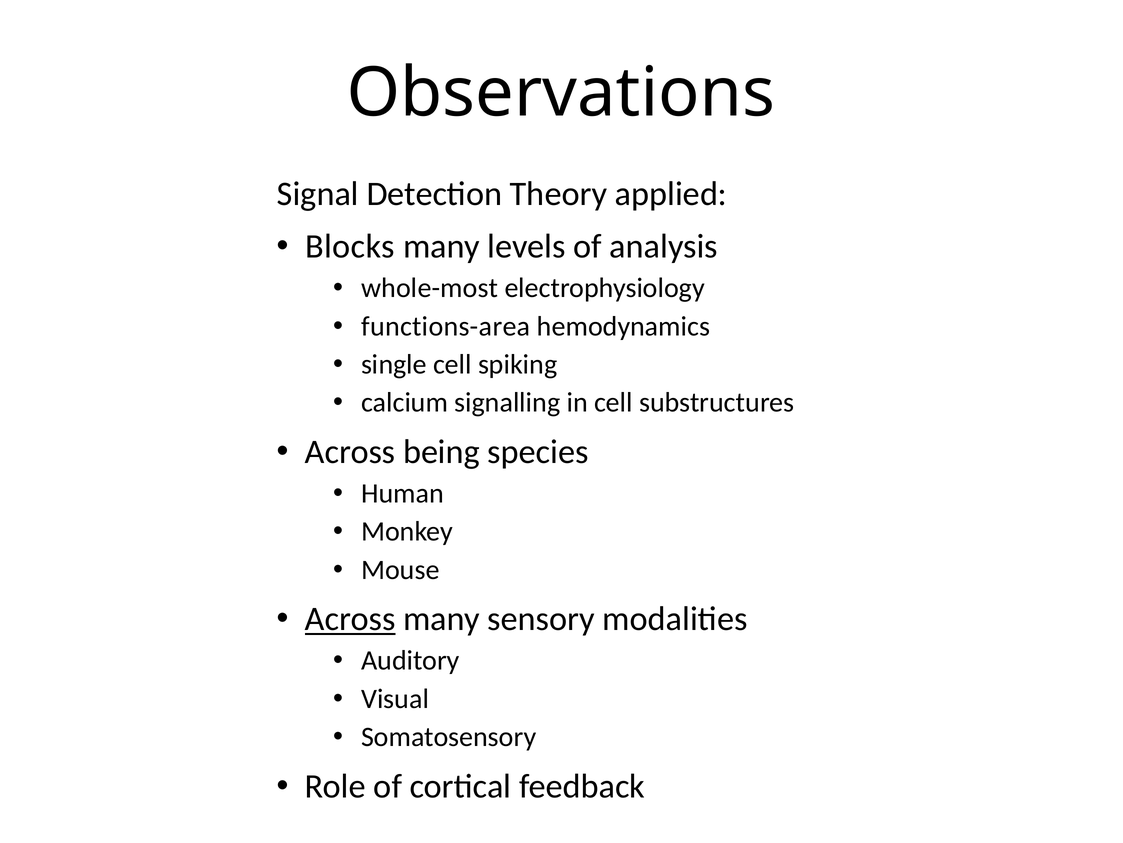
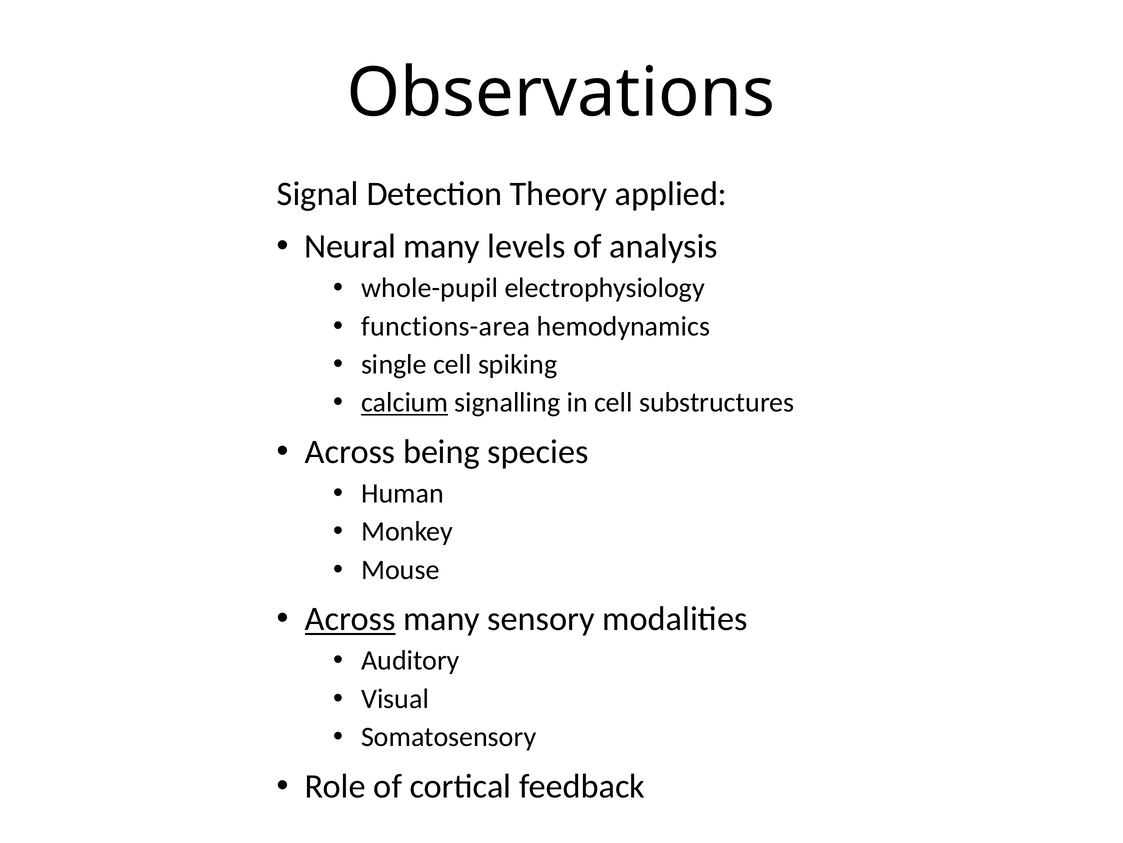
Blocks: Blocks -> Neural
whole-most: whole-most -> whole-pupil
calcium underline: none -> present
